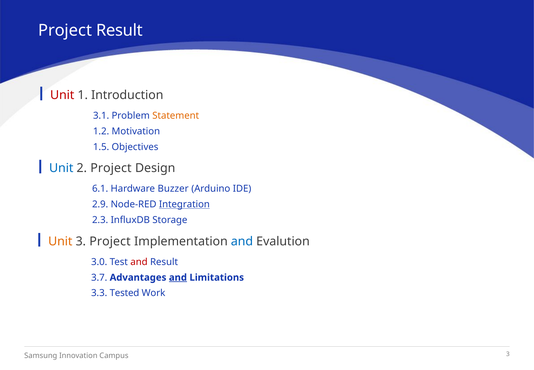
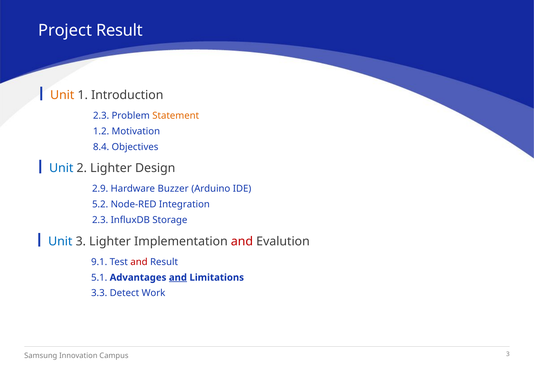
Unit at (62, 95) colour: red -> orange
3.1 at (101, 116): 3.1 -> 2.3
1.5: 1.5 -> 8.4
2 Project: Project -> Lighter
6.1: 6.1 -> 2.9
2.9: 2.9 -> 5.2
Integration underline: present -> none
Unit at (60, 241) colour: orange -> blue
3 Project: Project -> Lighter
and at (242, 241) colour: blue -> red
3.0: 3.0 -> 9.1
3.7: 3.7 -> 5.1
Tested: Tested -> Detect
